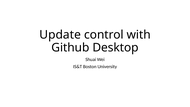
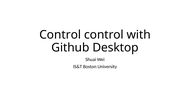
Update at (60, 35): Update -> Control
